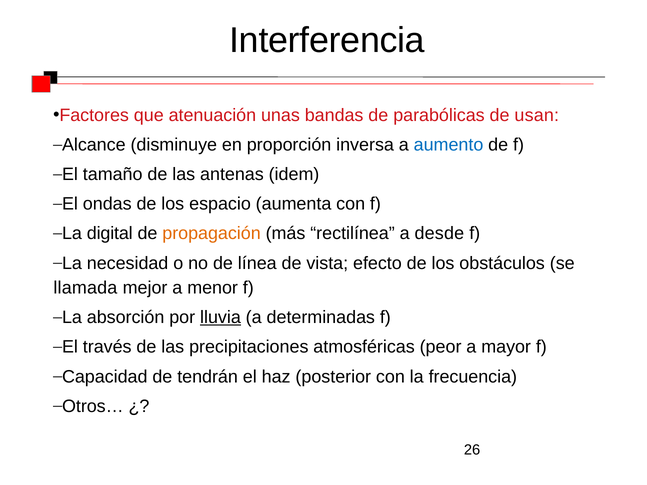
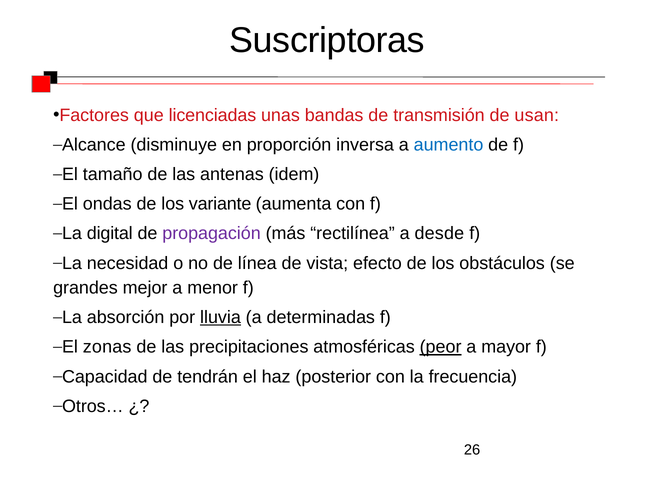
Interferencia: Interferencia -> Suscriptoras
atenuación: atenuación -> licenciadas
parabólicas: parabólicas -> transmisión
espacio: espacio -> variante
propagación colour: orange -> purple
llamada: llamada -> grandes
través: través -> zonas
peor underline: none -> present
